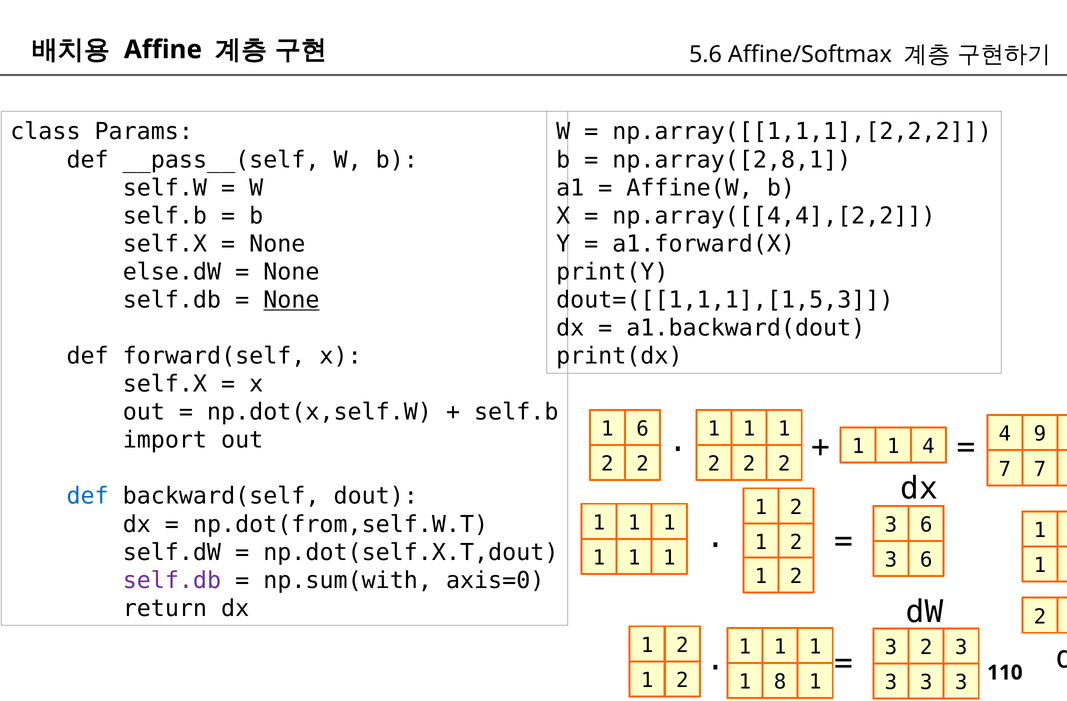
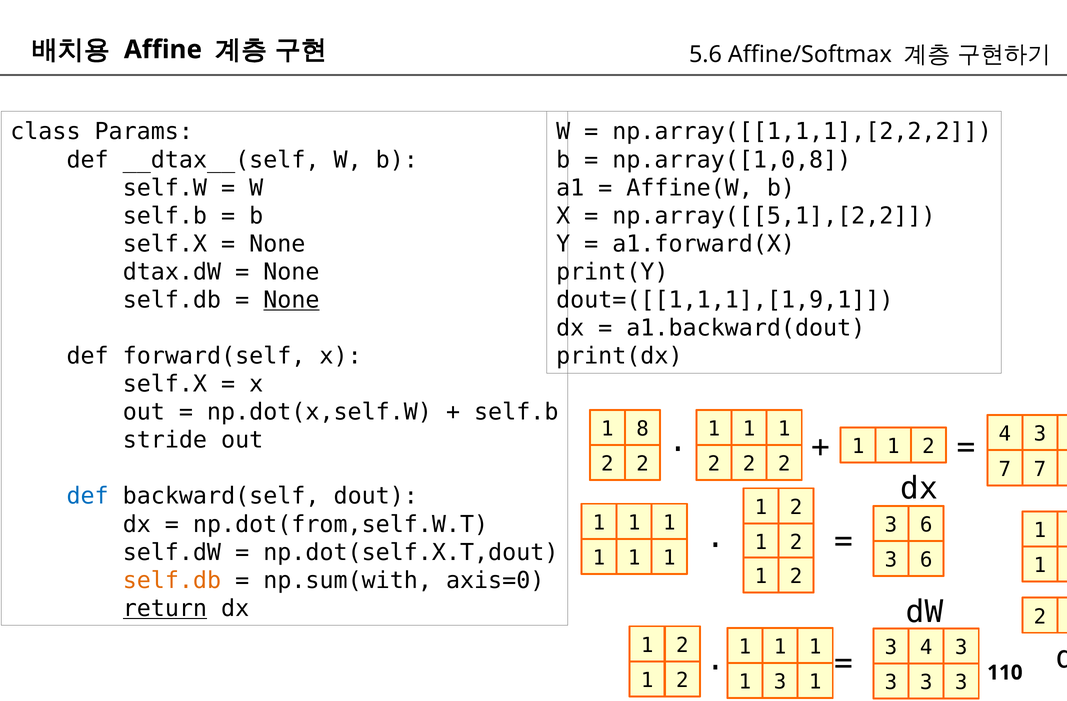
__pass__(self: __pass__(self -> __dtax__(self
np.array([2,8,1: np.array([2,8,1 -> np.array([1,0,8
np.array([[4,4],[2,2: np.array([[4,4],[2,2 -> np.array([[5,1],[2,2
else.dW: else.dW -> dtax.dW
dout=([[1,1,1],[1,5,3: dout=([[1,1,1],[1,5,3 -> dout=([[1,1,1],[1,9,1
1 6: 6 -> 8
import: import -> stride
9 at (1040, 434): 9 -> 3
4 at (928, 446): 4 -> 2
self.db at (172, 580) colour: purple -> orange
return underline: none -> present
3 2: 2 -> 4
1 8: 8 -> 3
